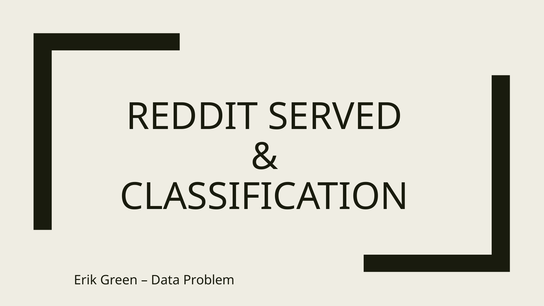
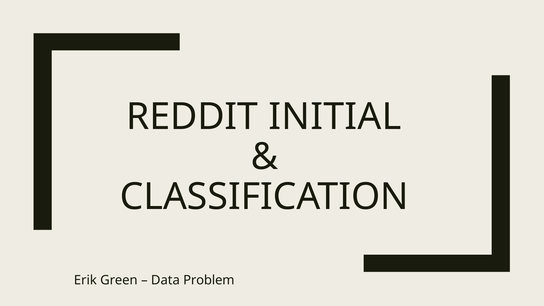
SERVED: SERVED -> INITIAL
